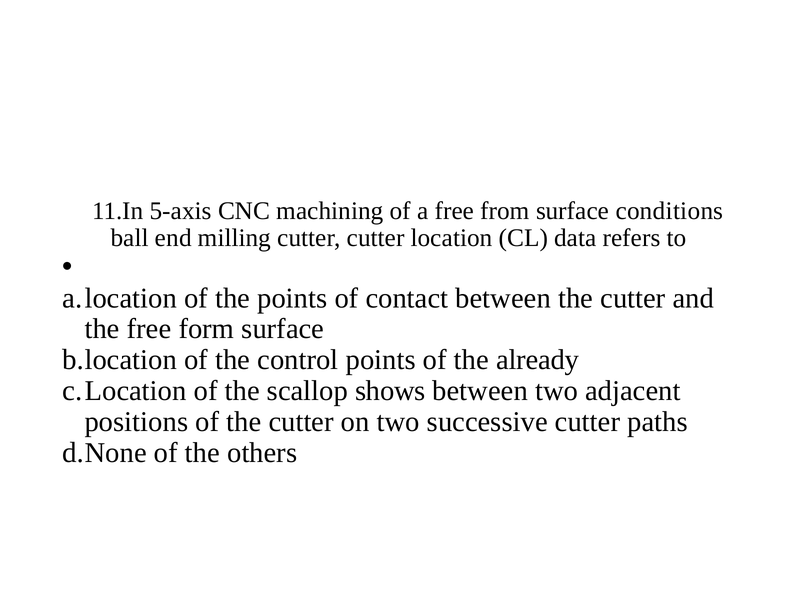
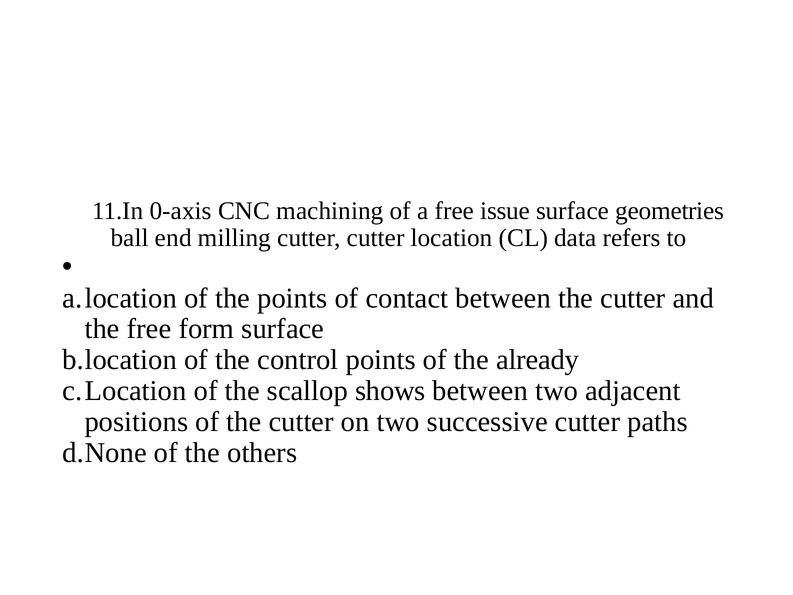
5-axis: 5-axis -> 0-axis
from: from -> issue
conditions: conditions -> geometries
